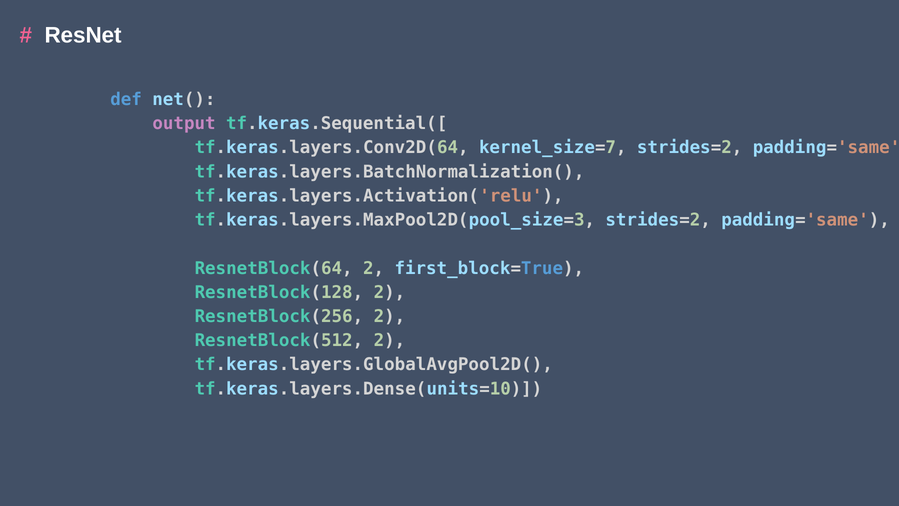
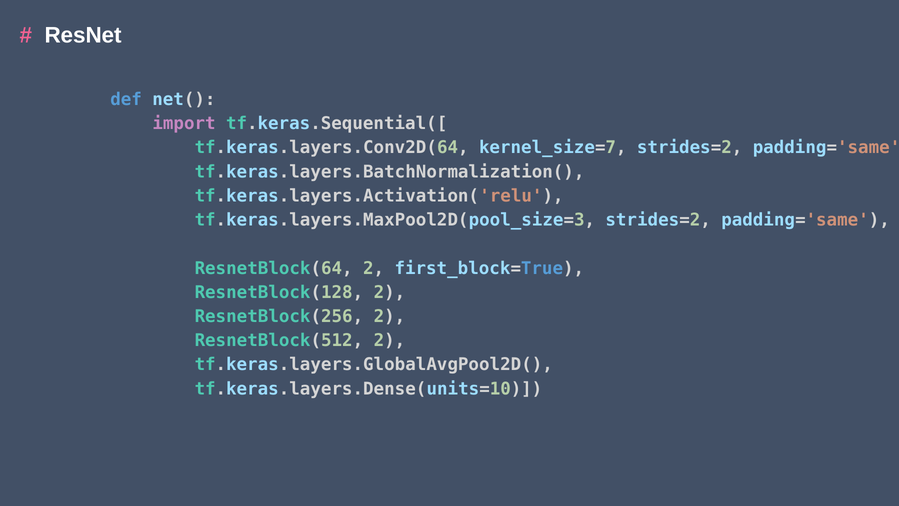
output: output -> import
